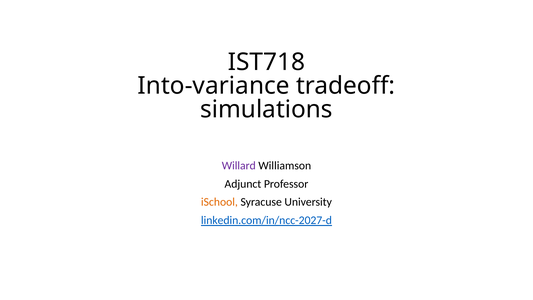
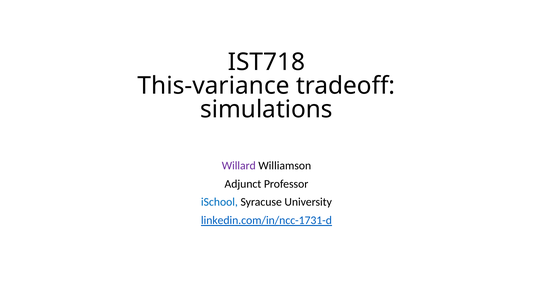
Into-variance: Into-variance -> This-variance
iSchool colour: orange -> blue
linkedin.com/in/ncc-2027-d: linkedin.com/in/ncc-2027-d -> linkedin.com/in/ncc-1731-d
